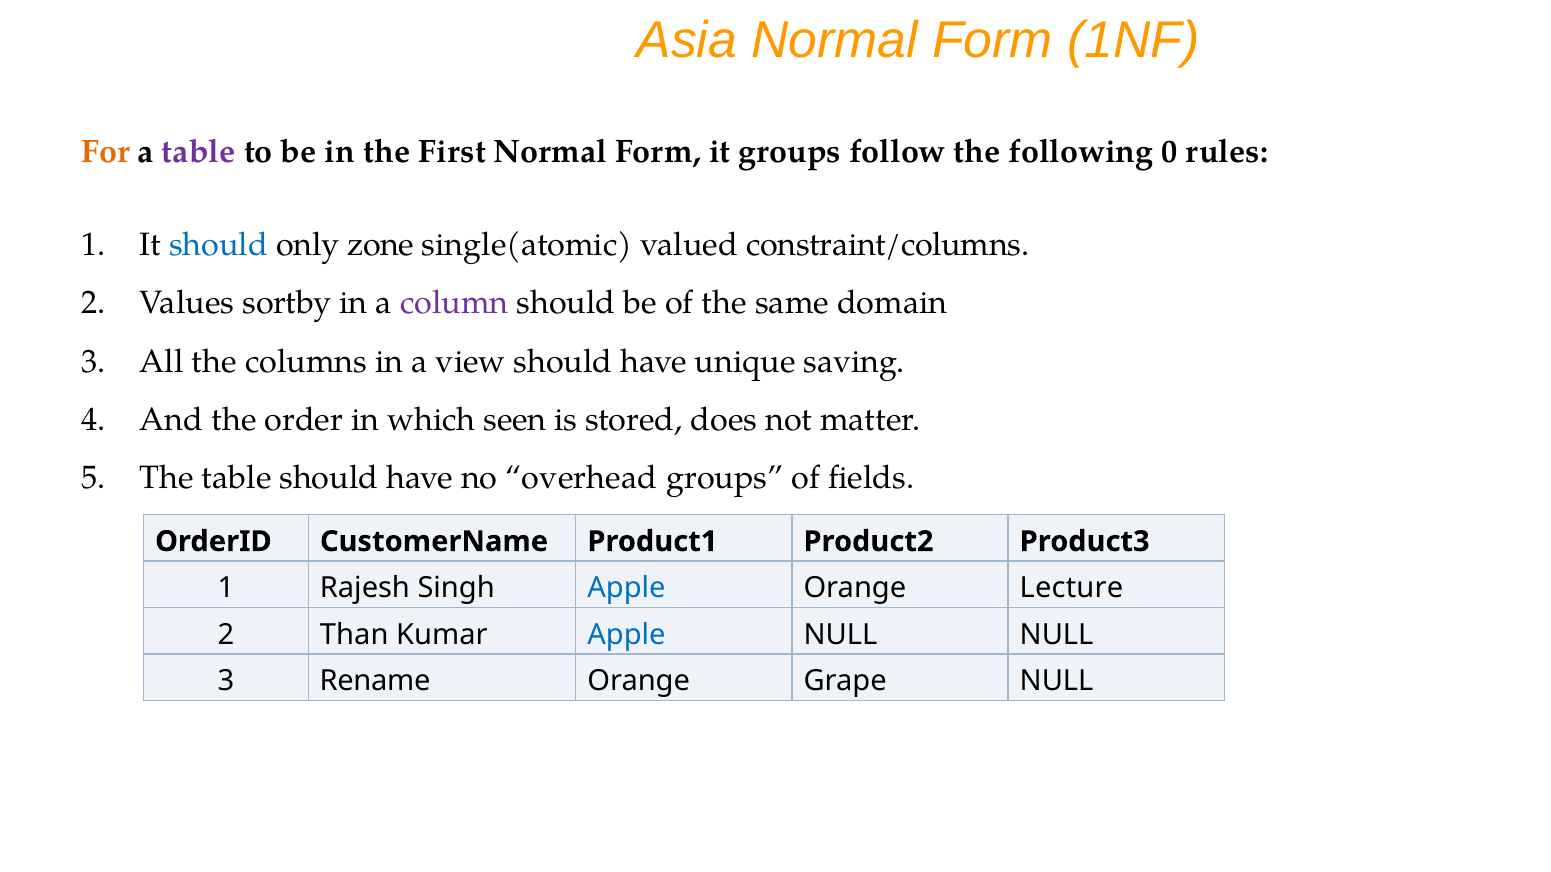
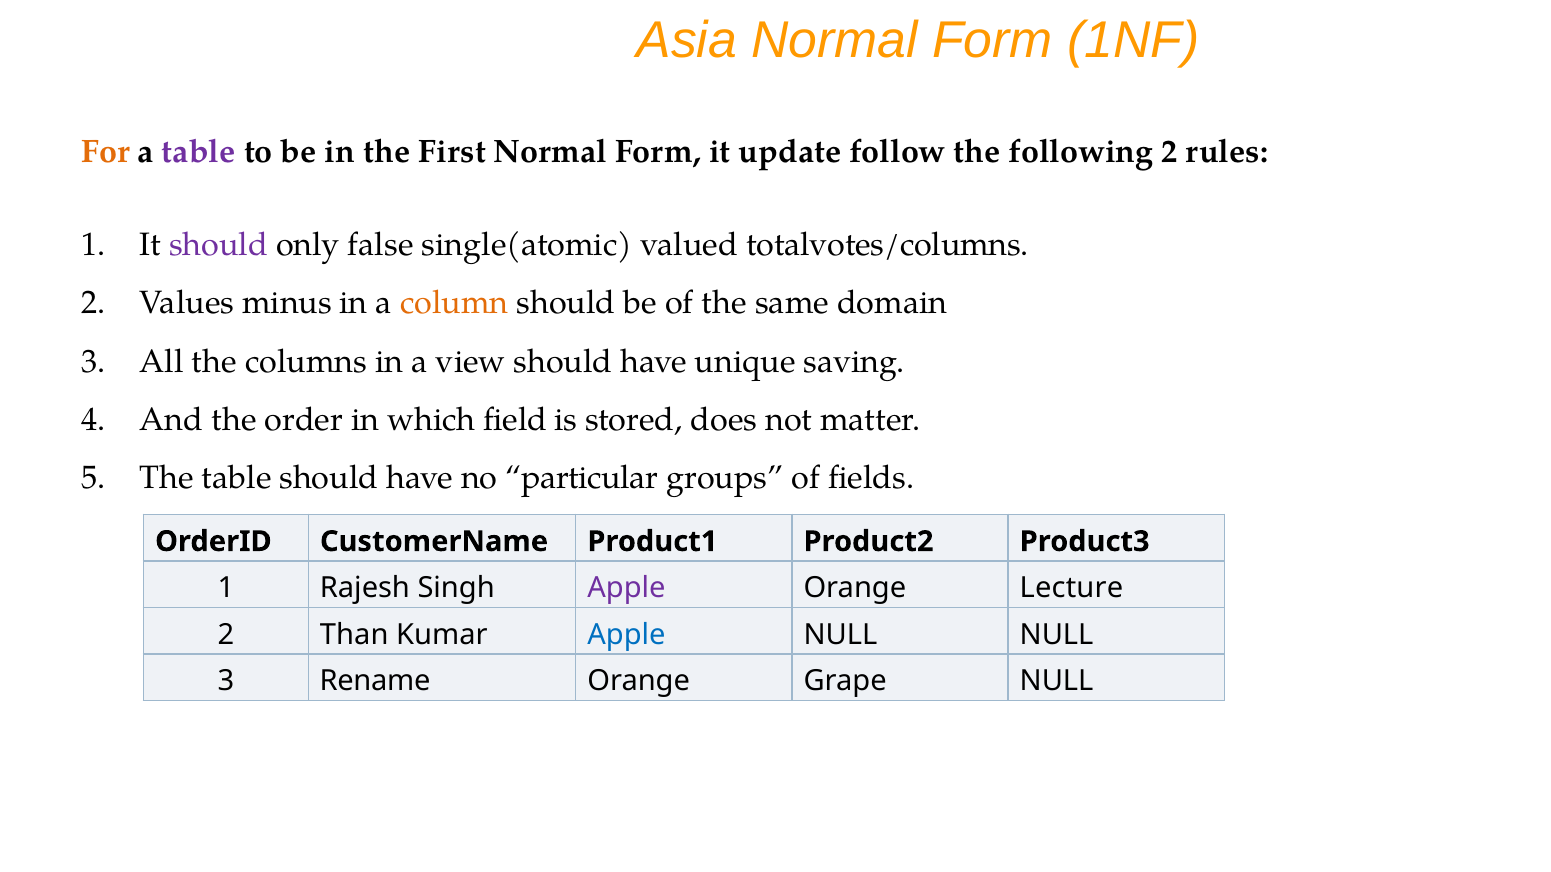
it groups: groups -> update
following 0: 0 -> 2
should at (219, 245) colour: blue -> purple
zone: zone -> false
constraint/columns: constraint/columns -> totalvotes/columns
sortby: sortby -> minus
column colour: purple -> orange
seen: seen -> field
overhead: overhead -> particular
Apple at (626, 588) colour: blue -> purple
